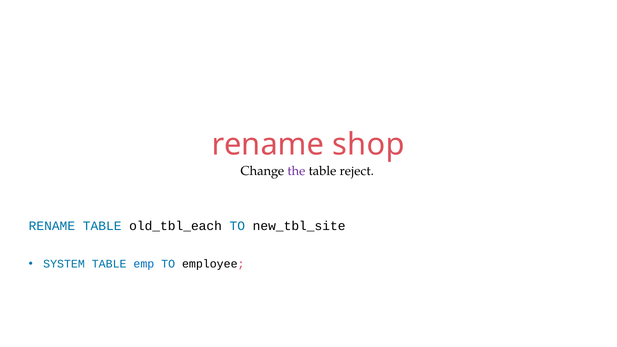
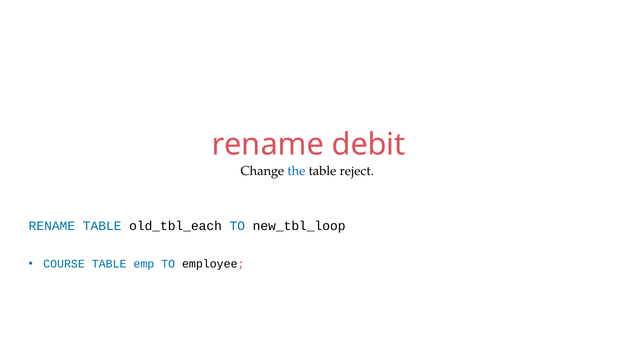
shop: shop -> debit
the colour: purple -> blue
new_tbl_site: new_tbl_site -> new_tbl_loop
SYSTEM: SYSTEM -> COURSE
